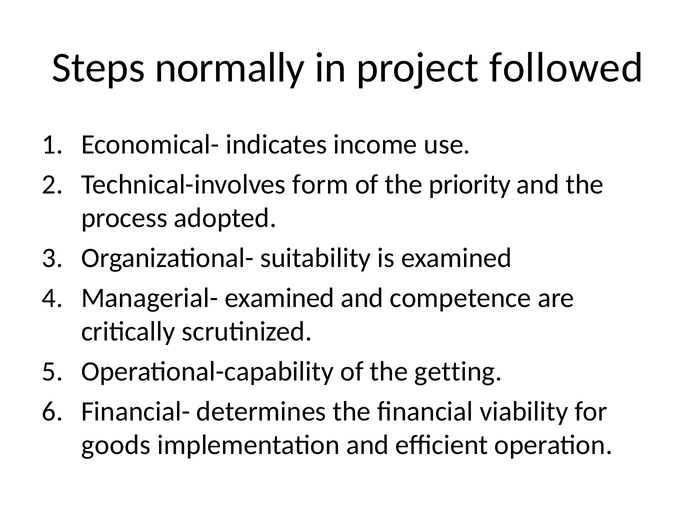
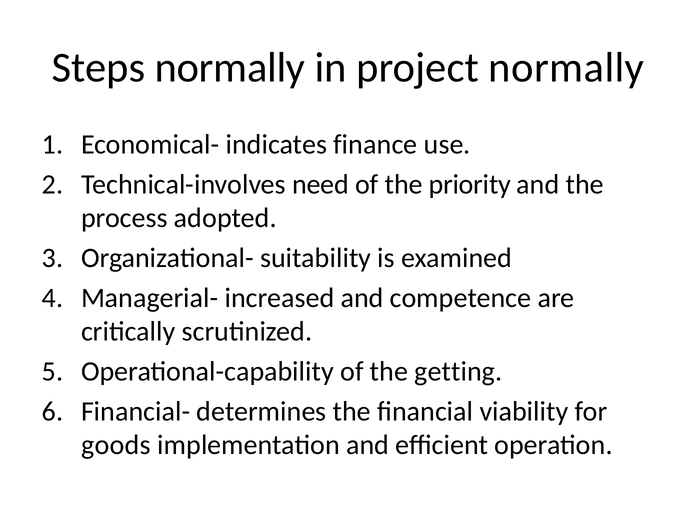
project followed: followed -> normally
income: income -> finance
form: form -> need
Managerial- examined: examined -> increased
